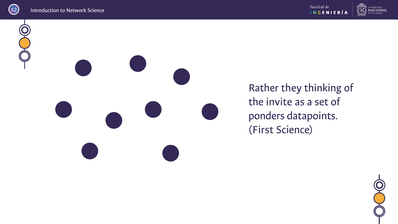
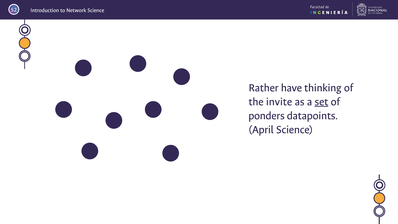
they: they -> have
set underline: none -> present
First: First -> April
